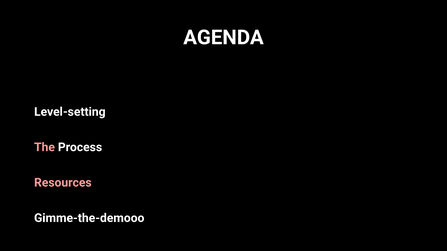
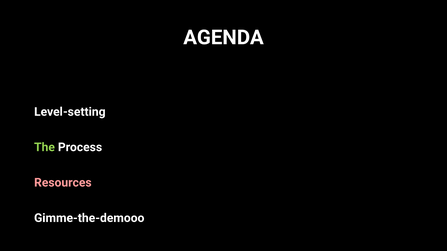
The colour: pink -> light green
